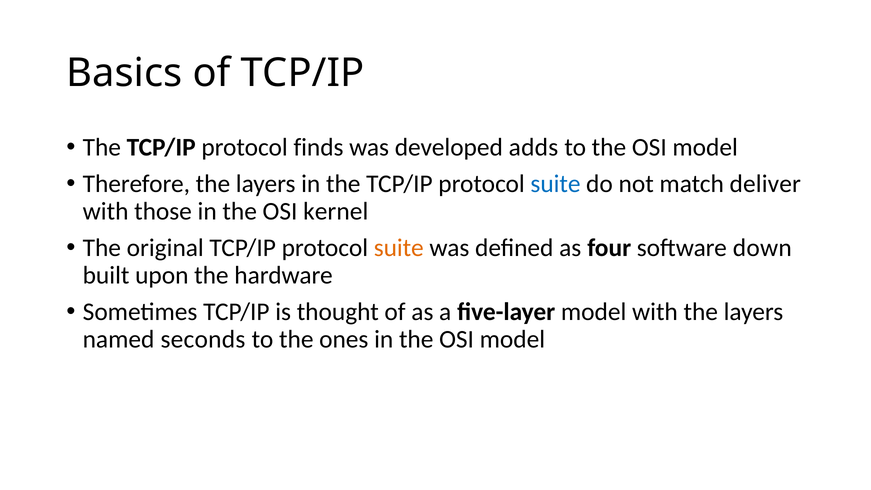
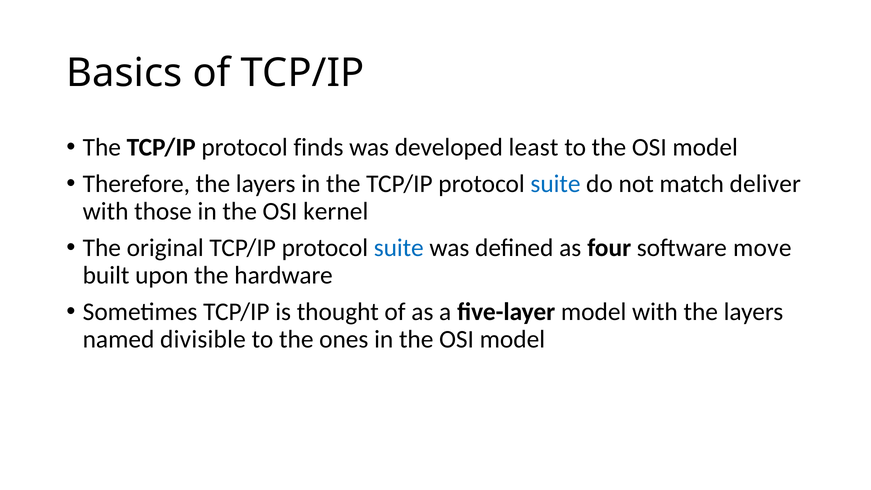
adds: adds -> least
suite at (399, 248) colour: orange -> blue
down: down -> move
seconds: seconds -> divisible
